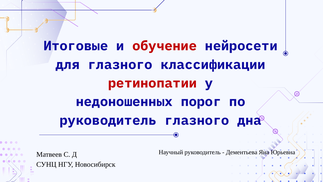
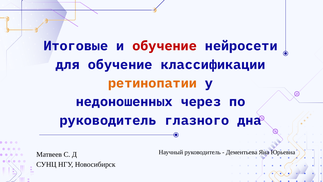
для глазного: глазного -> обучение
ретинопатии colour: red -> orange
порог: порог -> через
